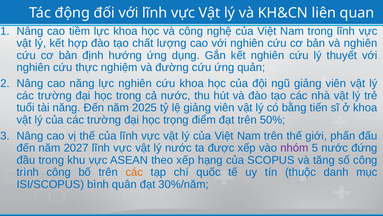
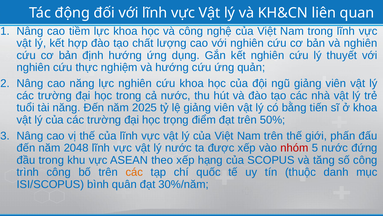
và đường: đường -> hướng
2027: 2027 -> 2048
nhóm colour: purple -> red
